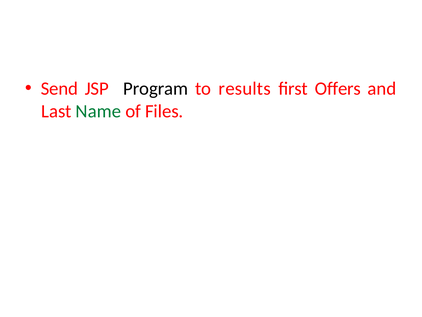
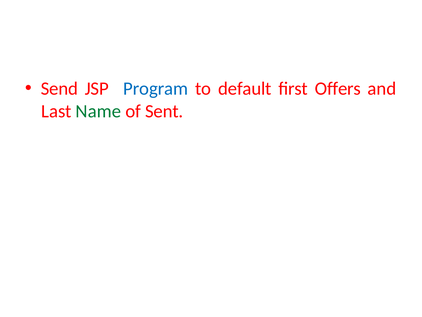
Program colour: black -> blue
results: results -> default
Files: Files -> Sent
